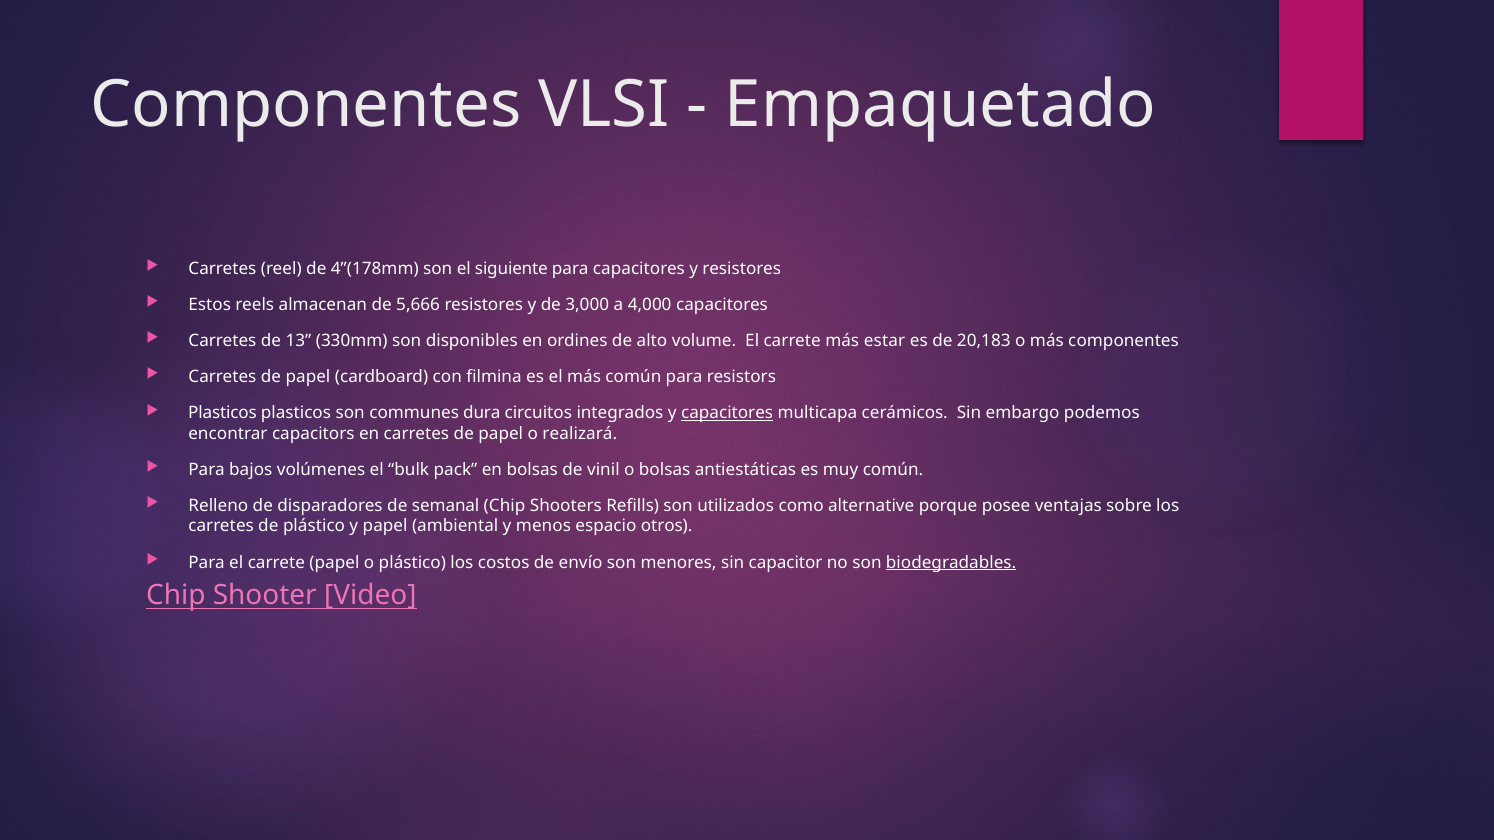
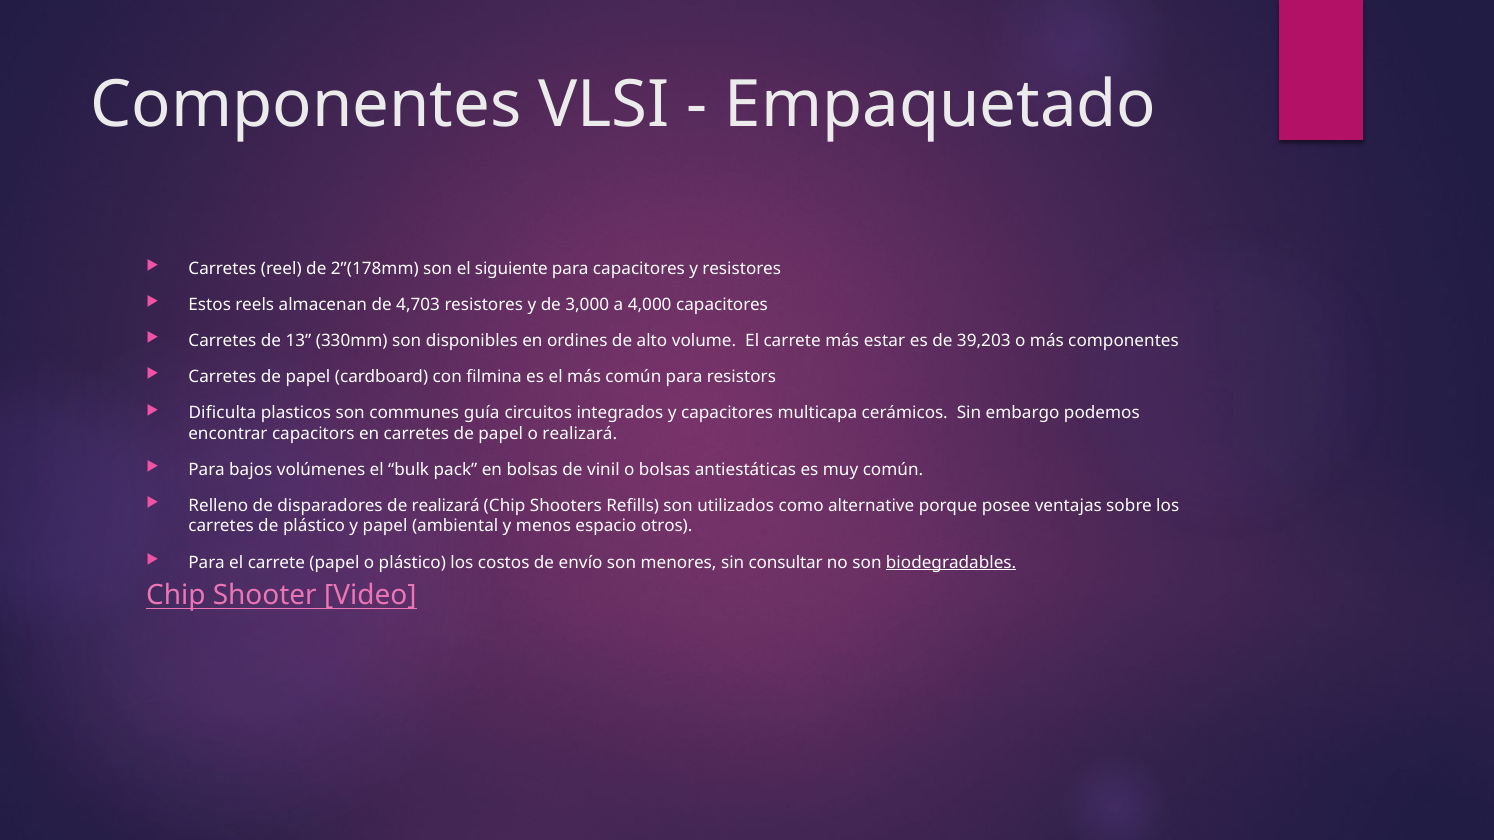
4”(178mm: 4”(178mm -> 2”(178mm
5,666: 5,666 -> 4,703
20,183: 20,183 -> 39,203
Plasticos at (222, 413): Plasticos -> Dificulta
dura: dura -> guía
capacitores at (727, 413) underline: present -> none
de semanal: semanal -> realizará
capacitor: capacitor -> consultar
